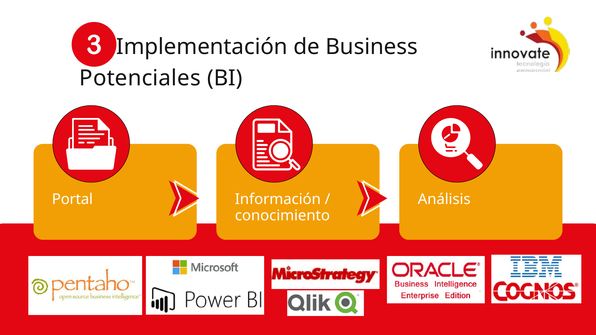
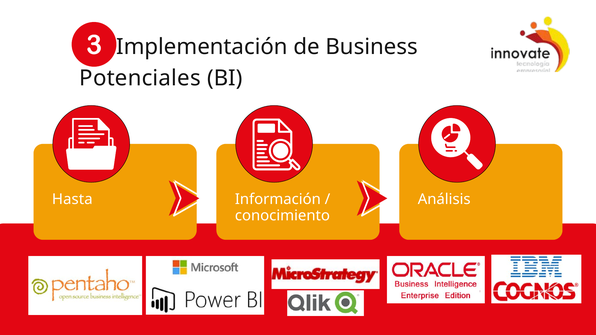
Portal: Portal -> Hasta
